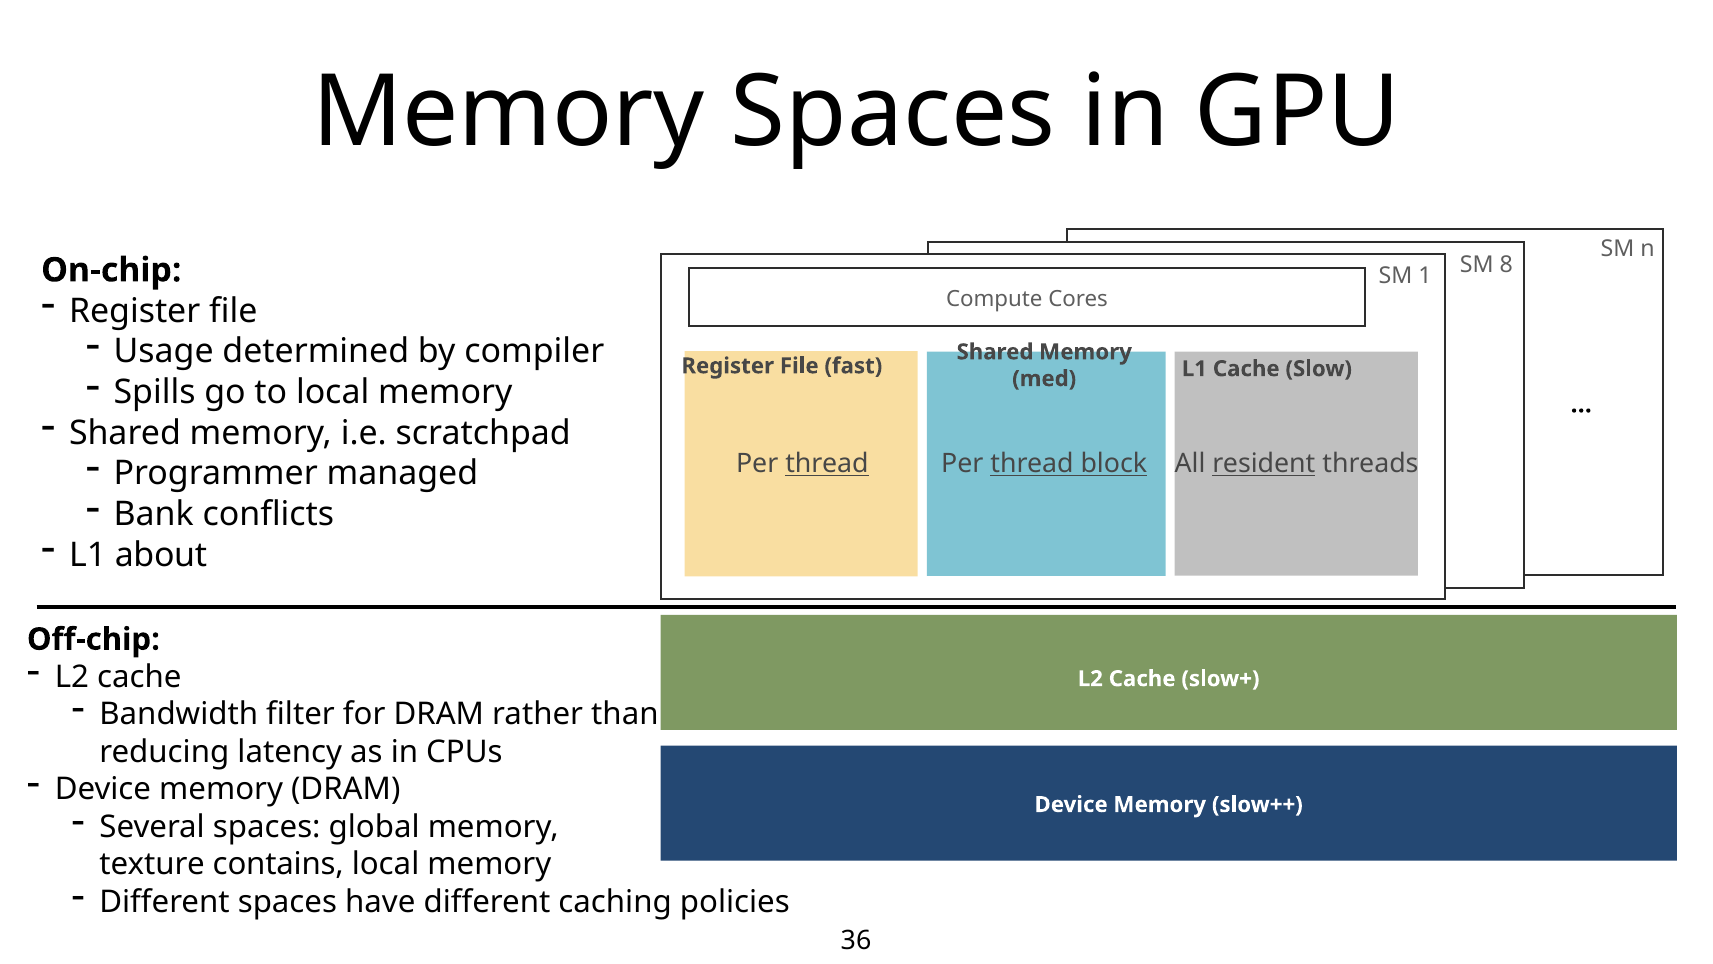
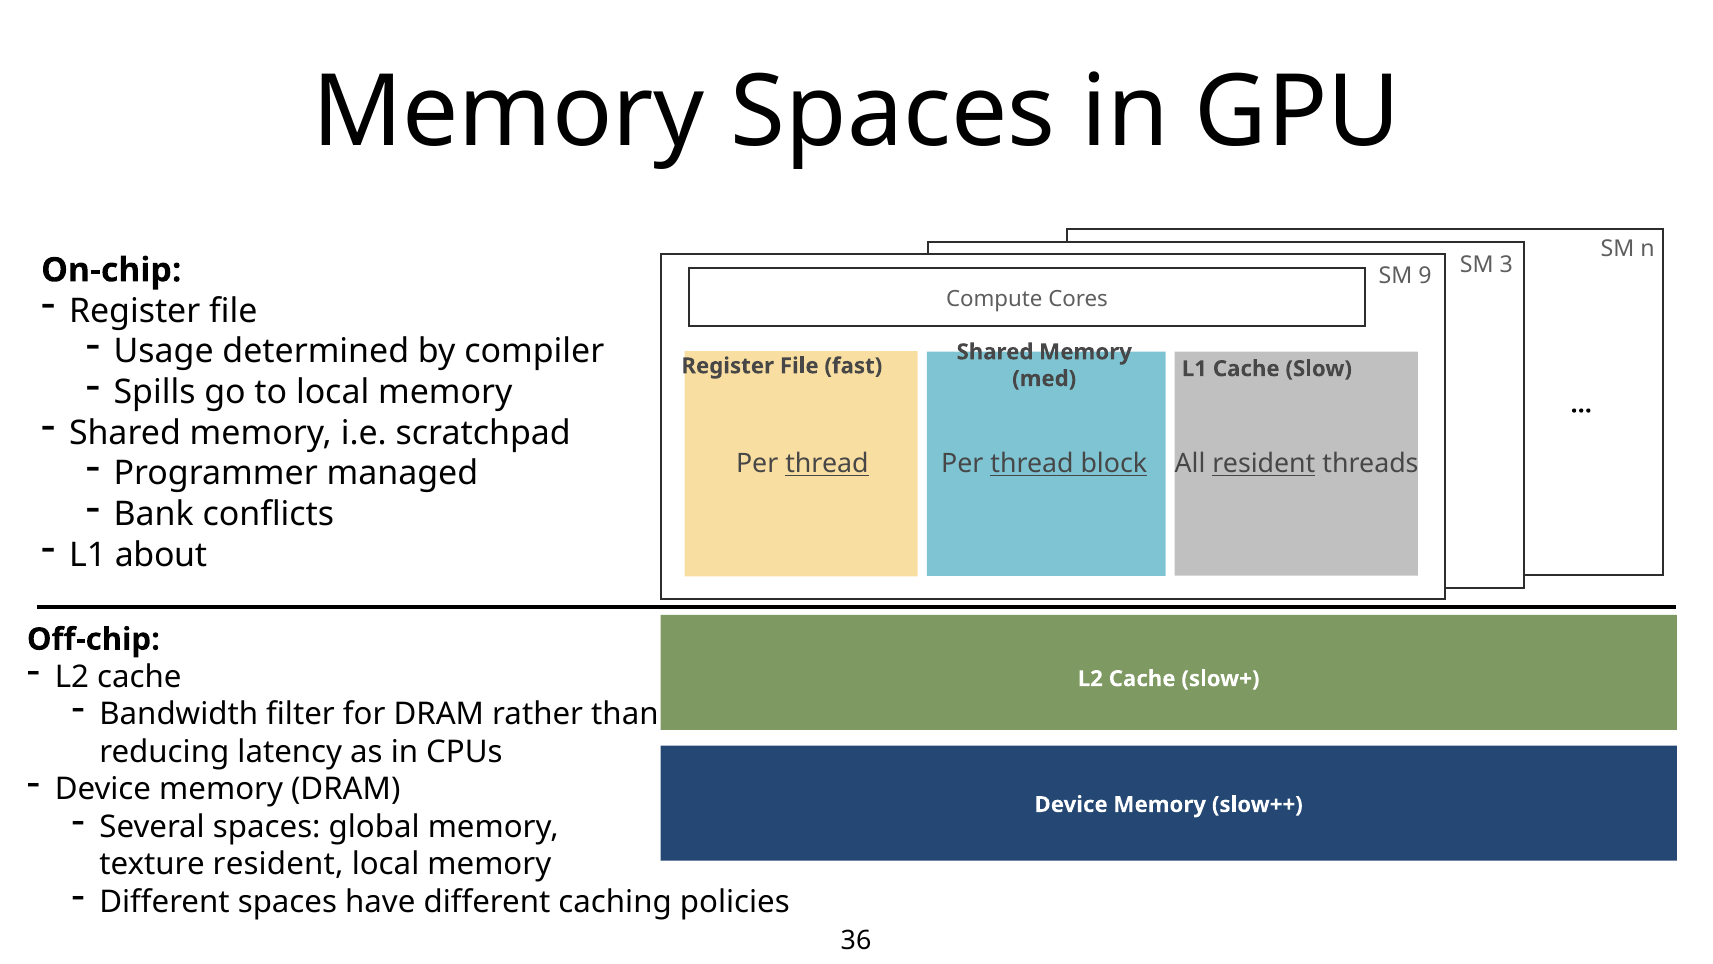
8: 8 -> 3
1: 1 -> 9
texture contains: contains -> resident
